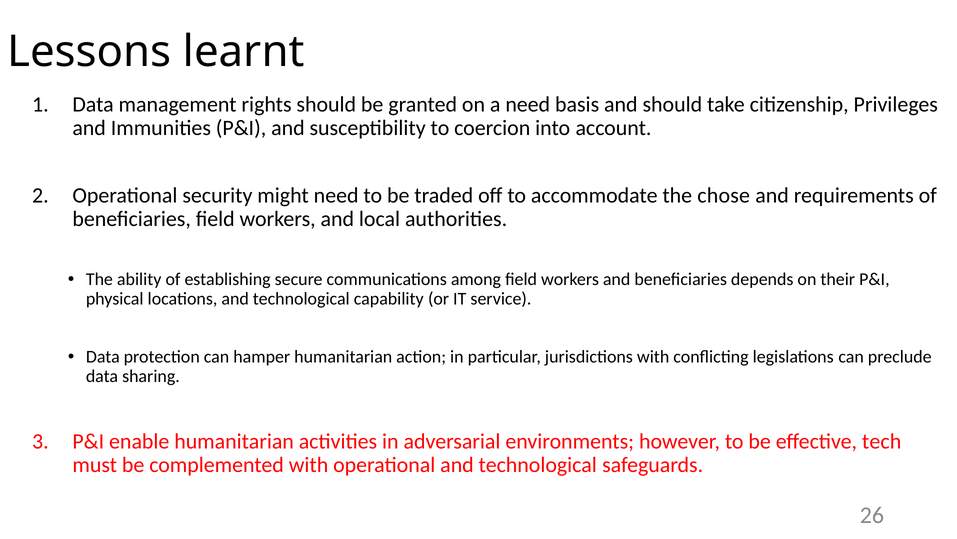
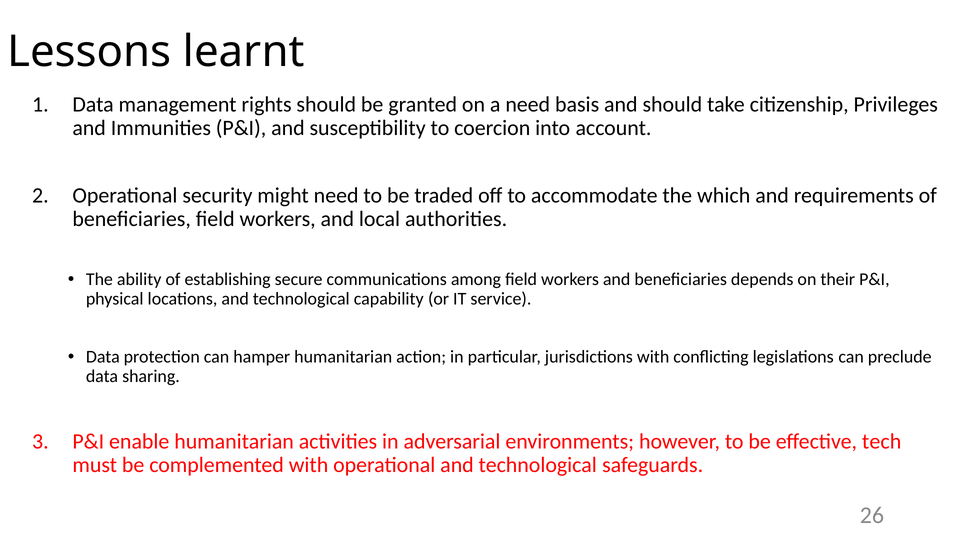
chose: chose -> which
